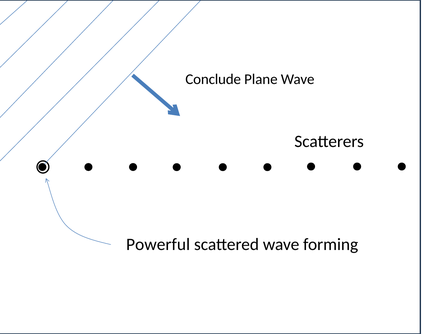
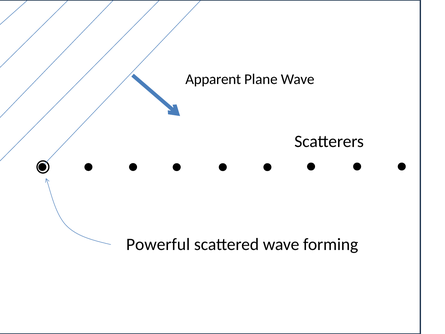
Conclude: Conclude -> Apparent
